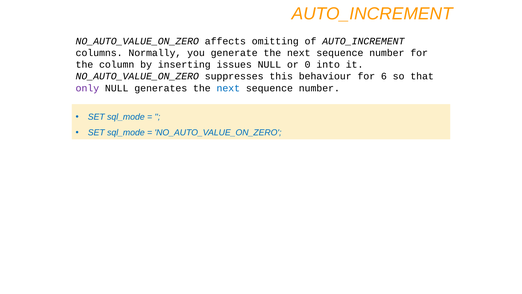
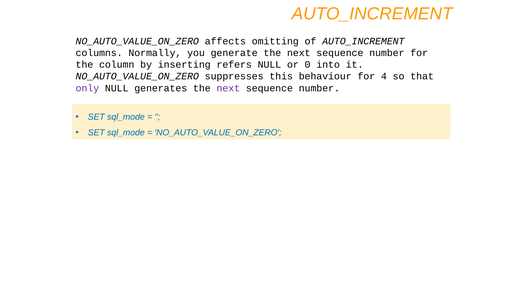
issues: issues -> refers
6: 6 -> 4
next at (228, 88) colour: blue -> purple
